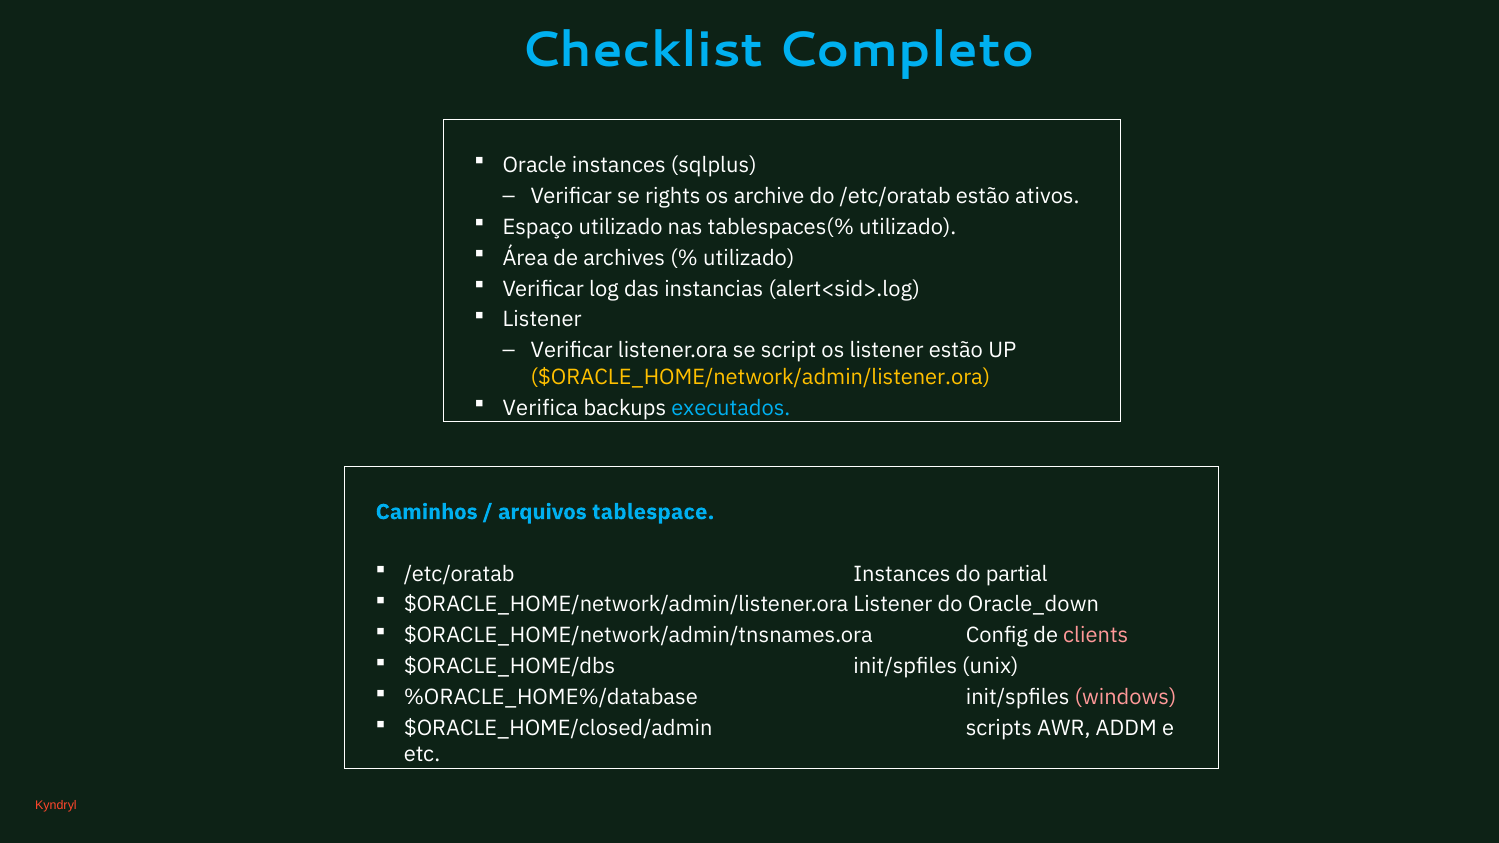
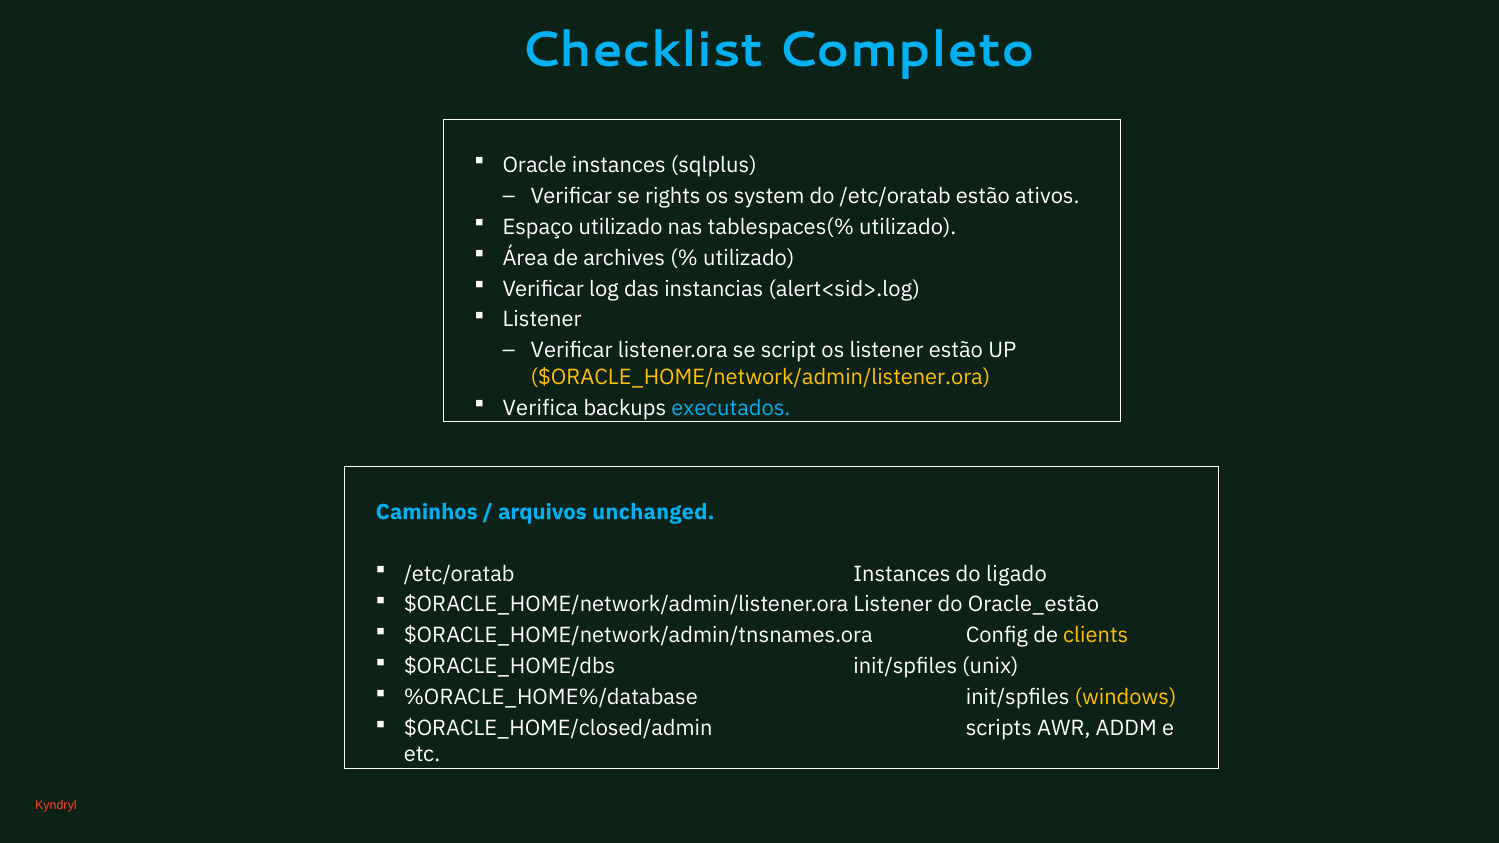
archive: archive -> system
tablespace: tablespace -> unchanged
partial: partial -> ligado
Oracle_down: Oracle_down -> Oracle_estão
clients colour: pink -> yellow
windows colour: pink -> yellow
